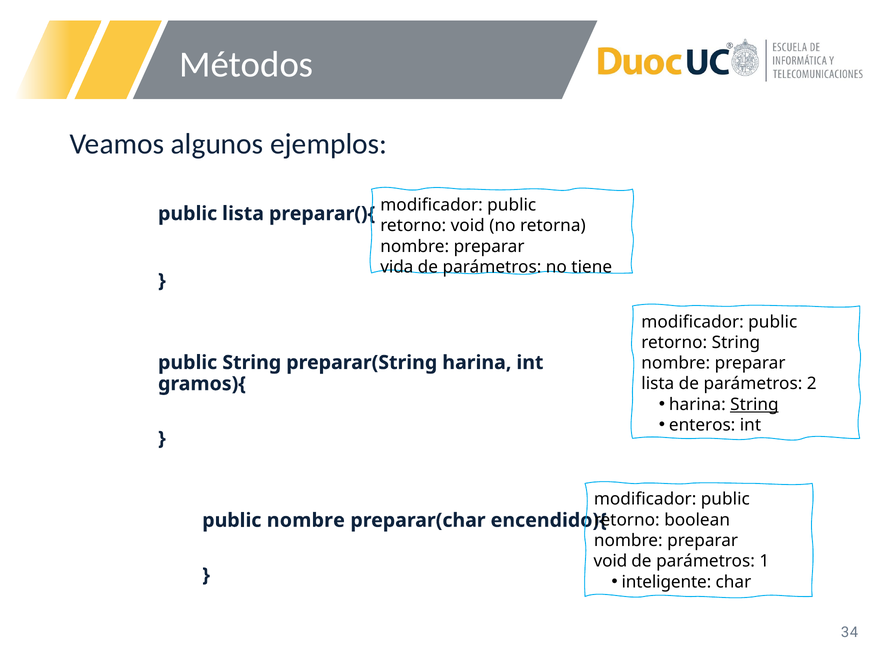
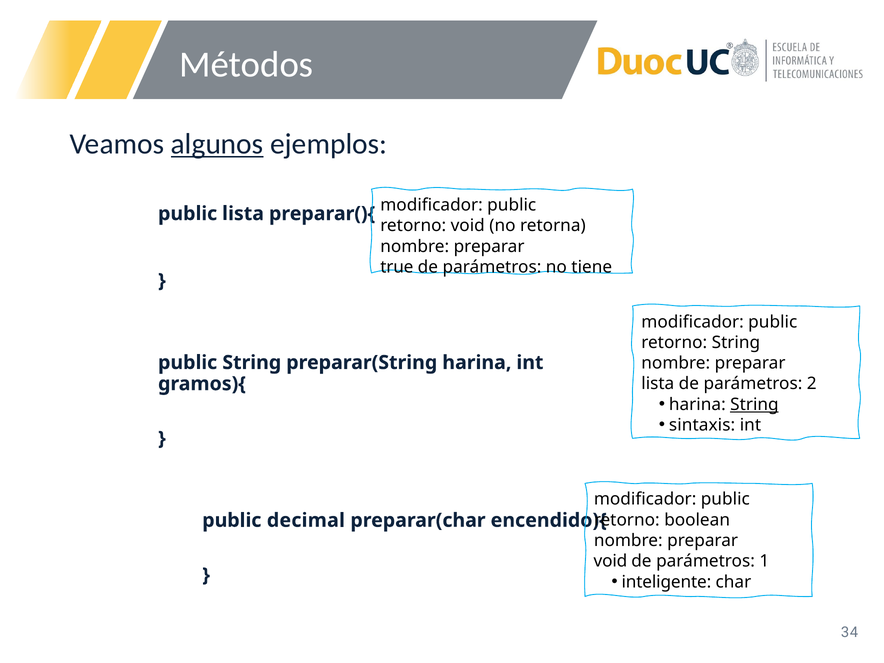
algunos underline: none -> present
vida: vida -> true
enteros: enteros -> sintaxis
public nombre: nombre -> decimal
